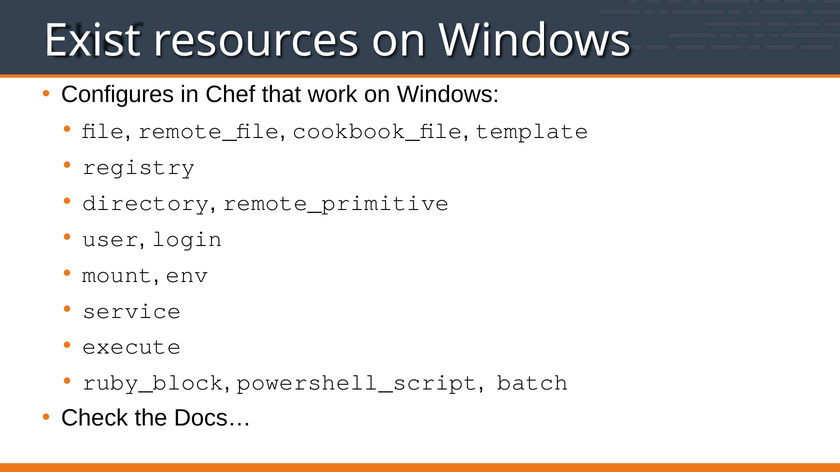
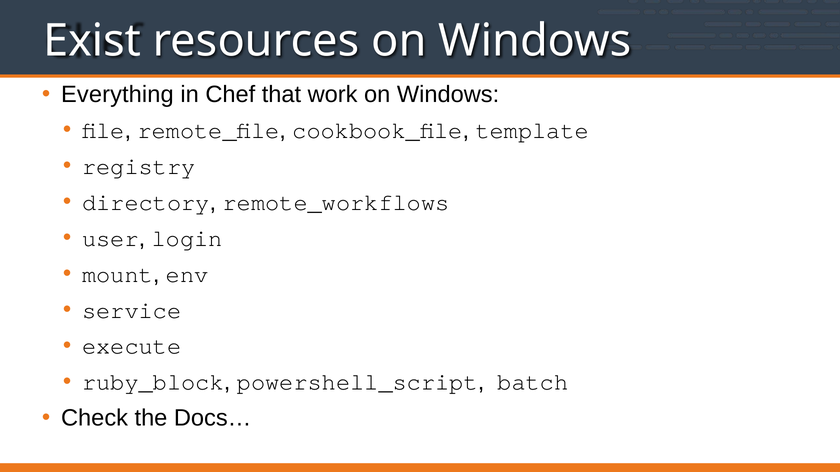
Configures: Configures -> Everything
remote_primitive: remote_primitive -> remote_workflows
